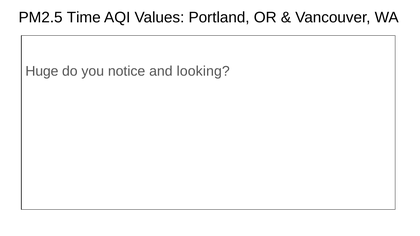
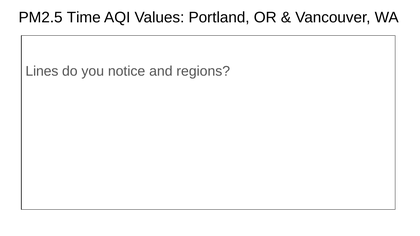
Huge: Huge -> Lines
looking: looking -> regions
